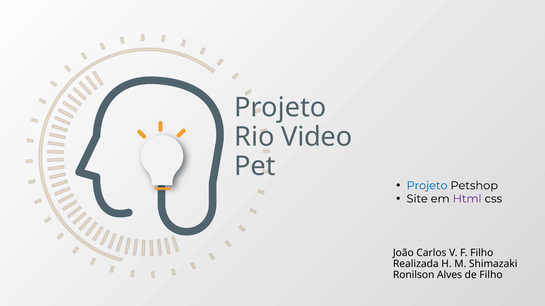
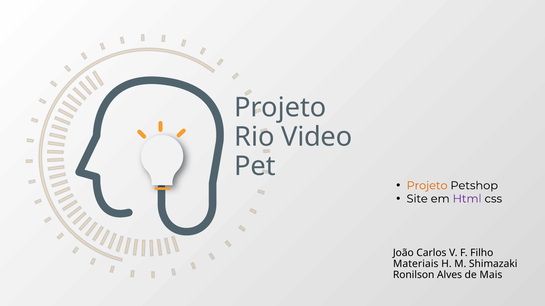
Projeto at (427, 186) colour: blue -> orange
Realizada: Realizada -> Materiais
de Filho: Filho -> Mais
